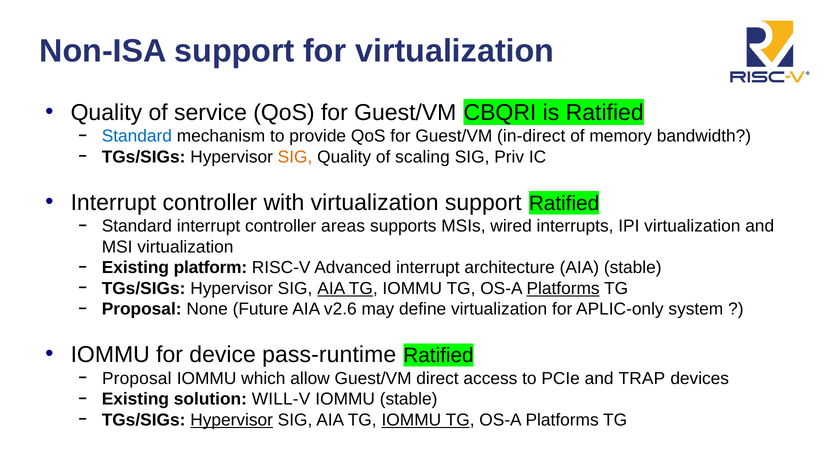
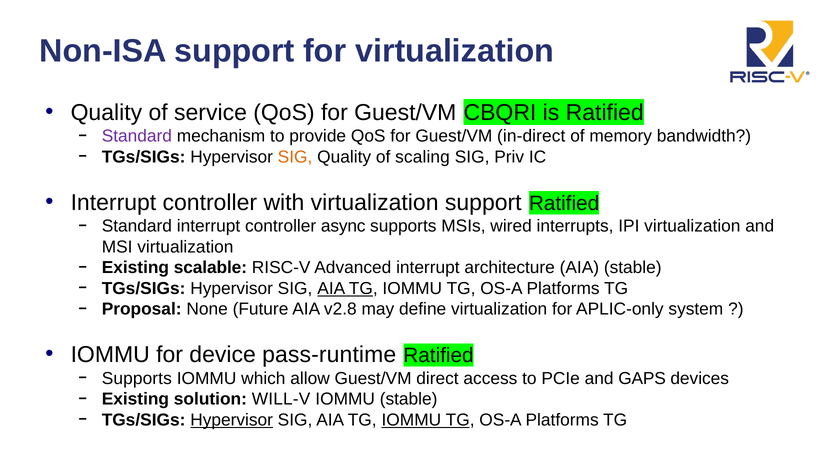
Standard at (137, 136) colour: blue -> purple
areas: areas -> async
platform: platform -> scalable
Platforms at (563, 288) underline: present -> none
v2.6: v2.6 -> v2.8
Proposal at (137, 378): Proposal -> Supports
TRAP: TRAP -> GAPS
